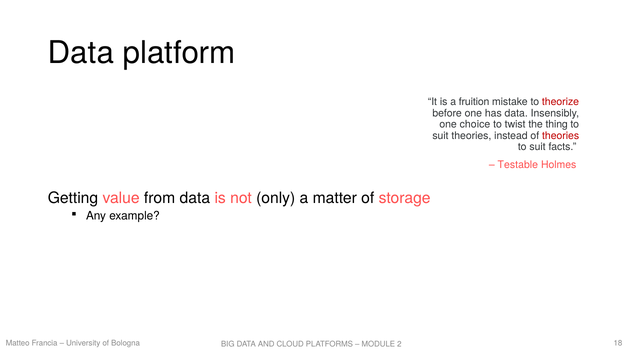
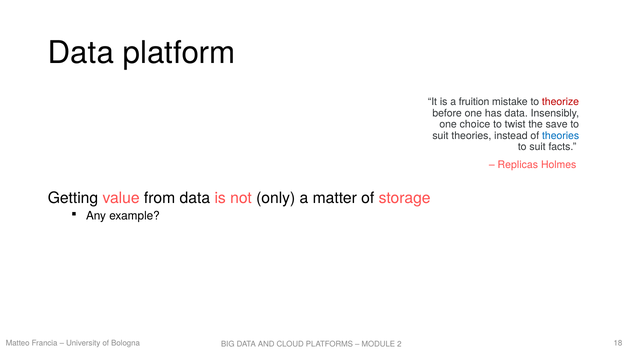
thing: thing -> save
theories at (561, 136) colour: red -> blue
Testable: Testable -> Replicas
